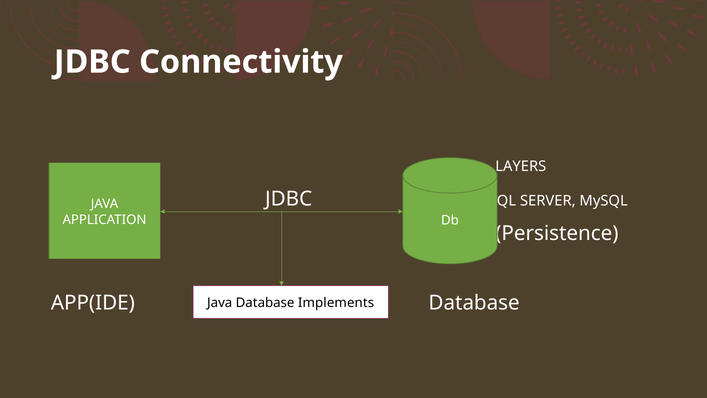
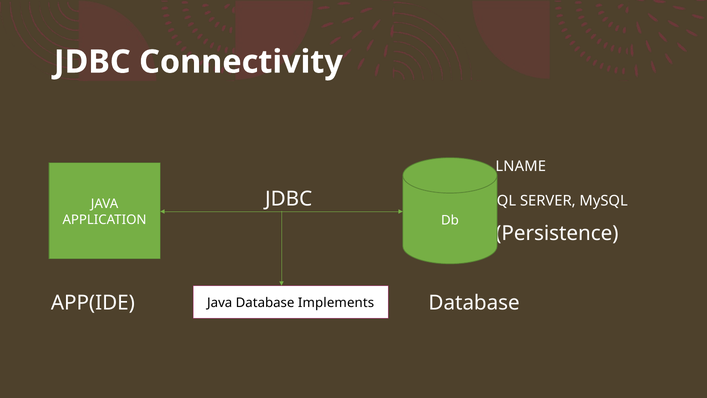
LAYERS: LAYERS -> LNAME
